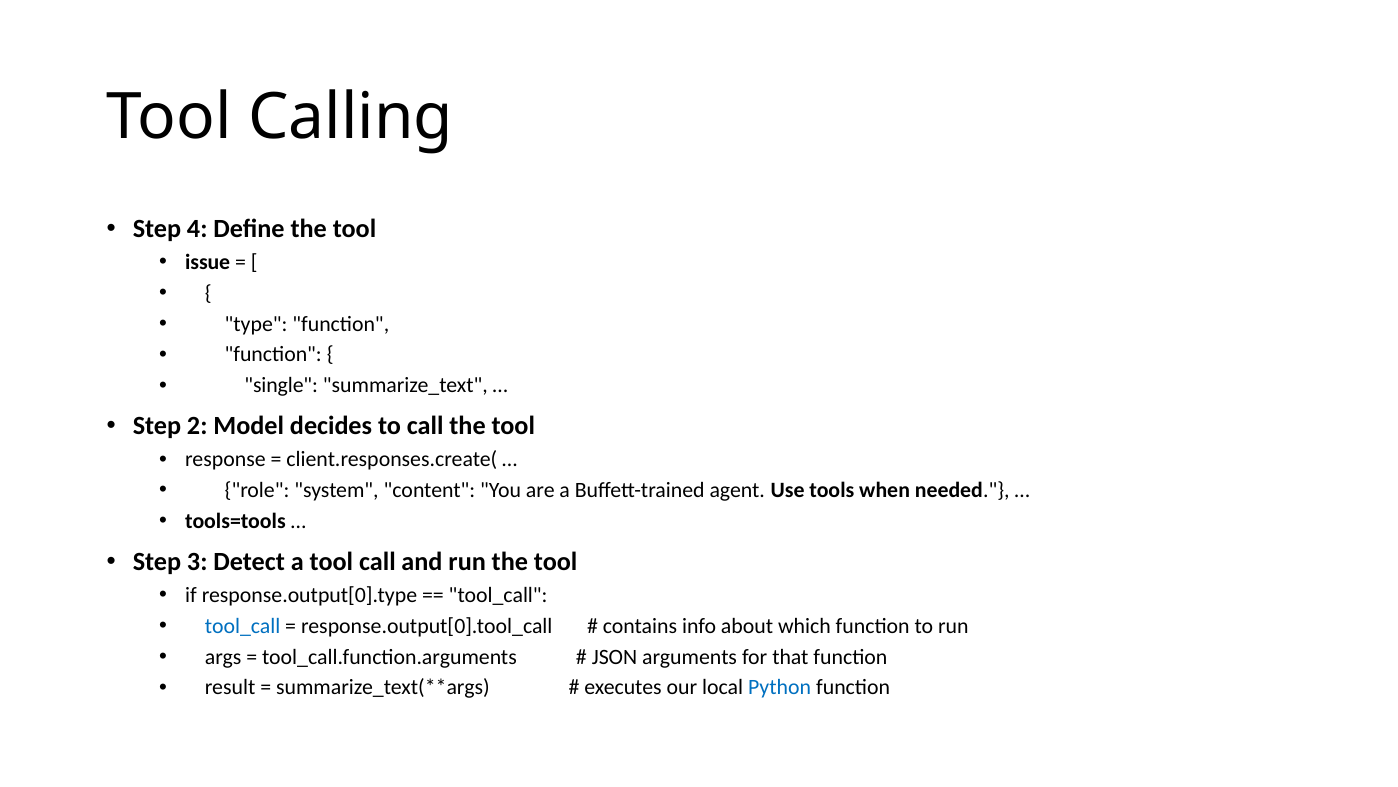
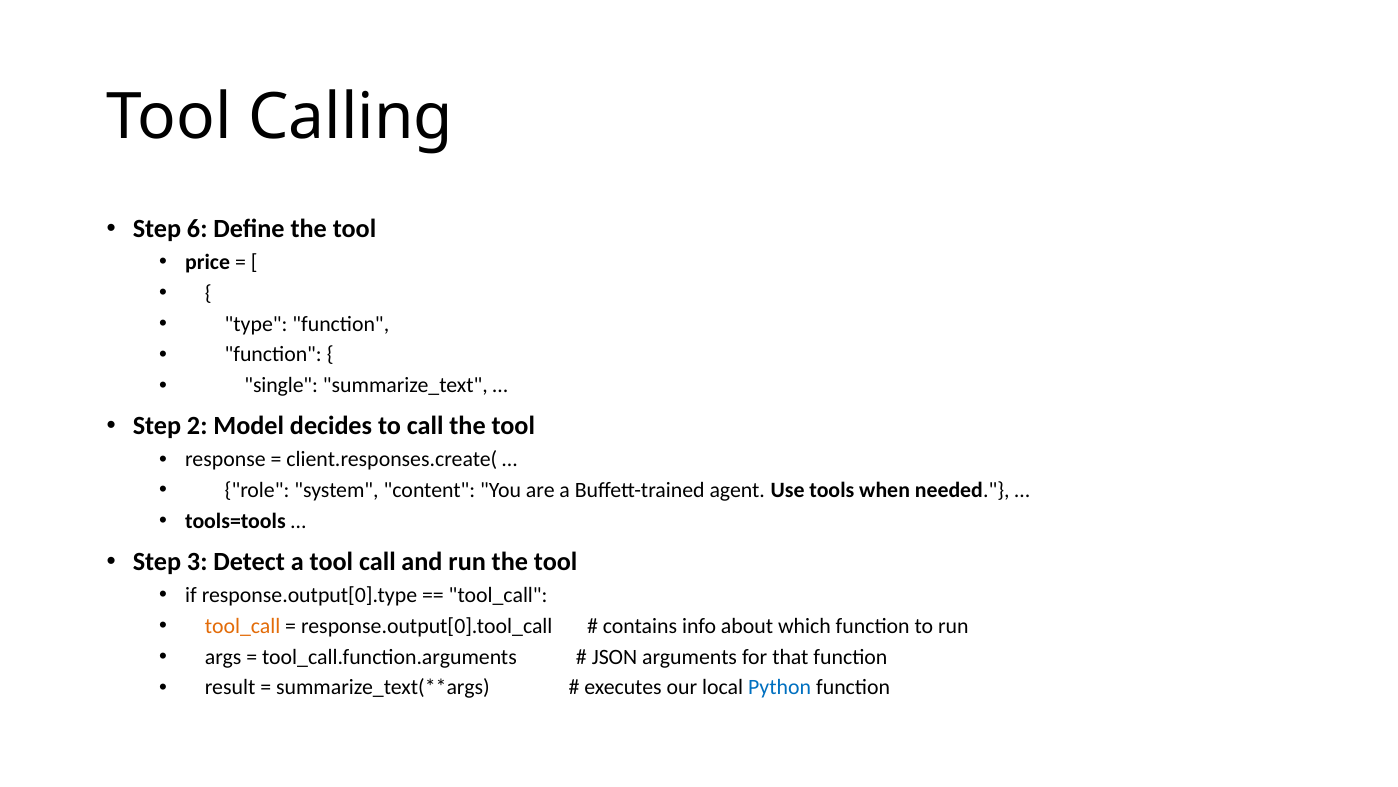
4: 4 -> 6
issue: issue -> price
tool_call at (243, 625) colour: blue -> orange
